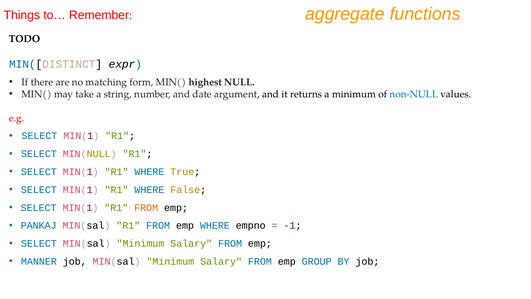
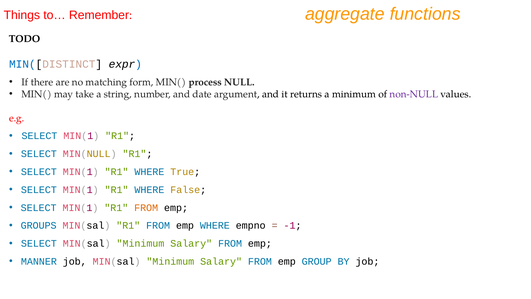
highest: highest -> process
non-NULL colour: blue -> purple
PANKAJ: PANKAJ -> GROUPS
